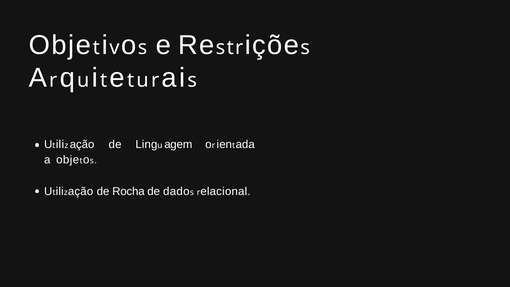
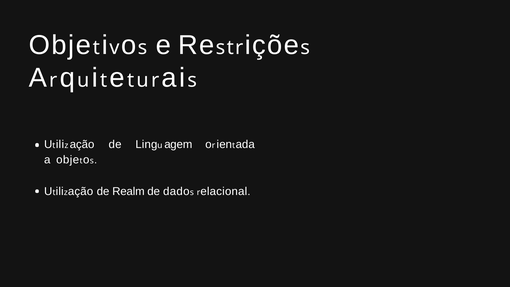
Rocha: Rocha -> Realm
